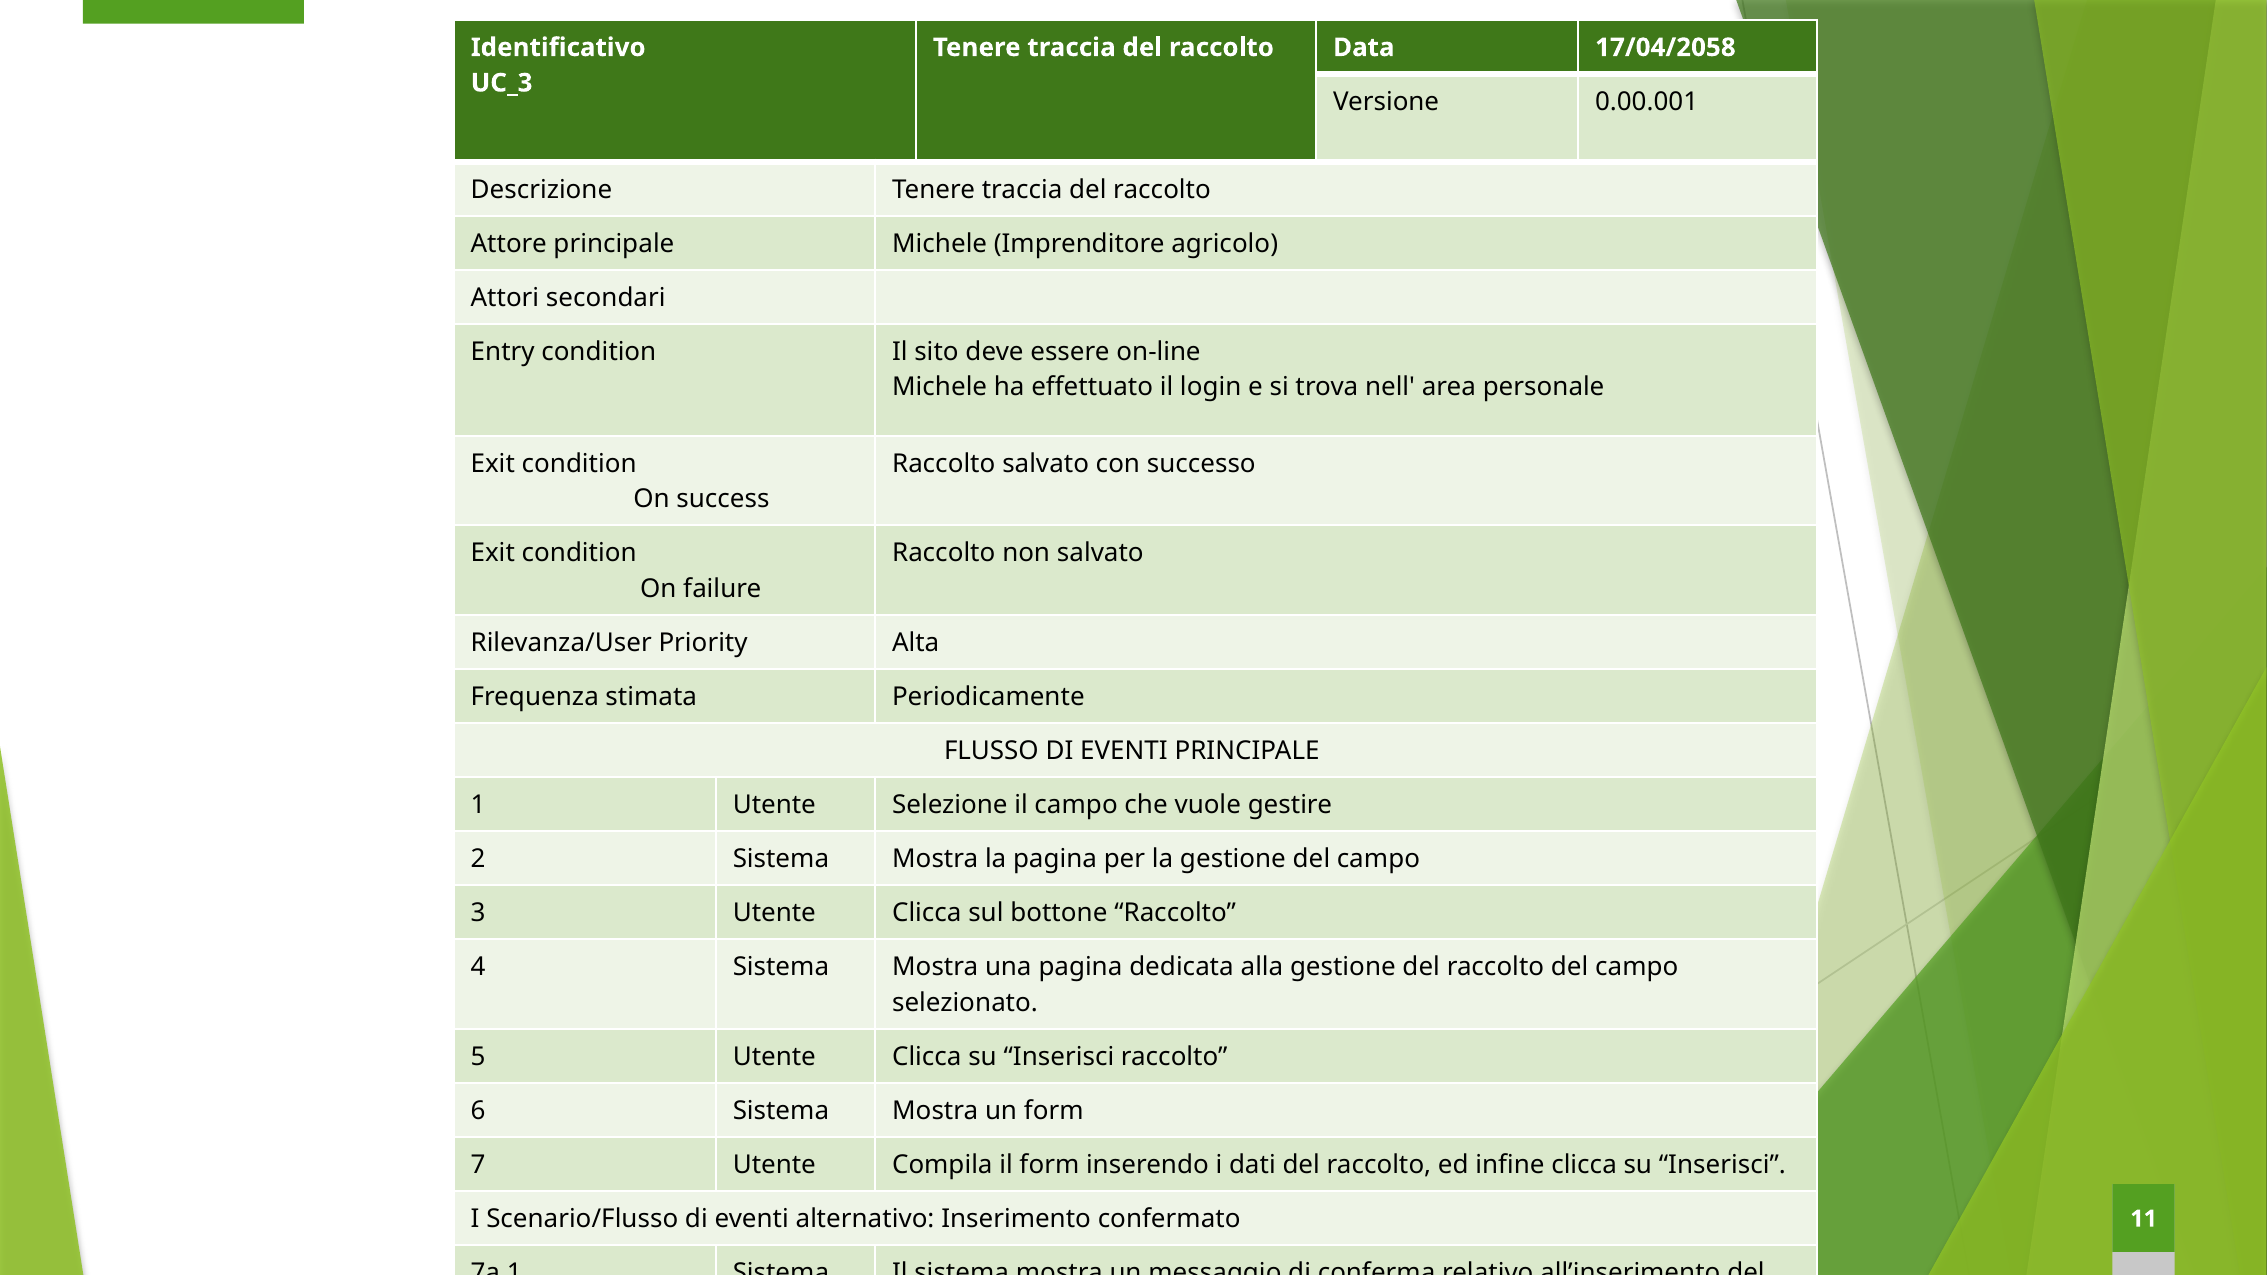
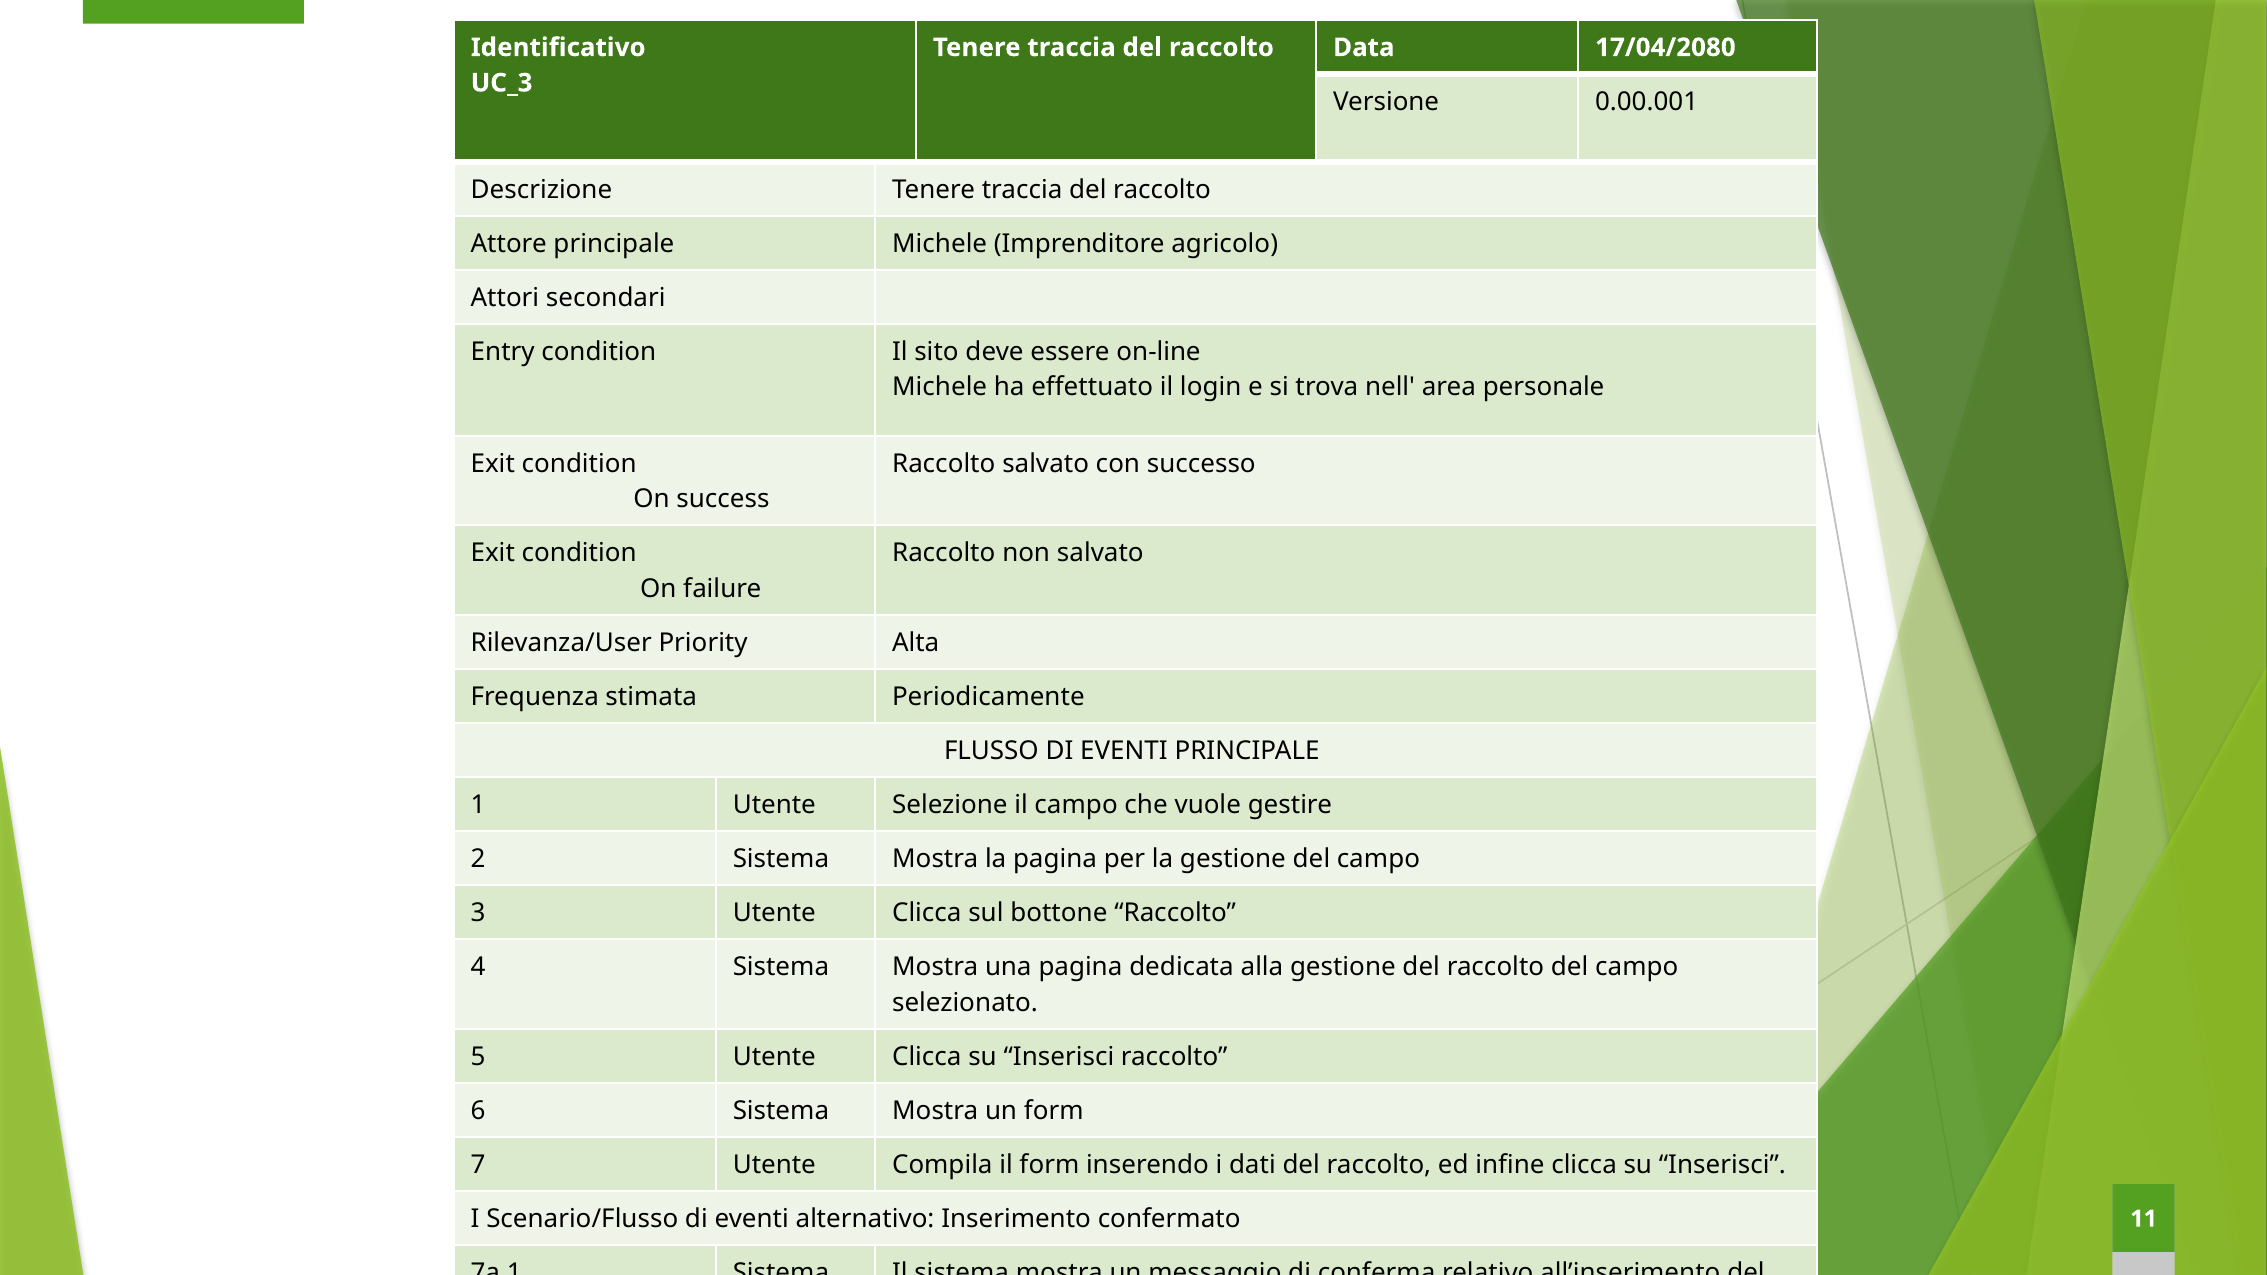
17/04/2058: 17/04/2058 -> 17/04/2080
